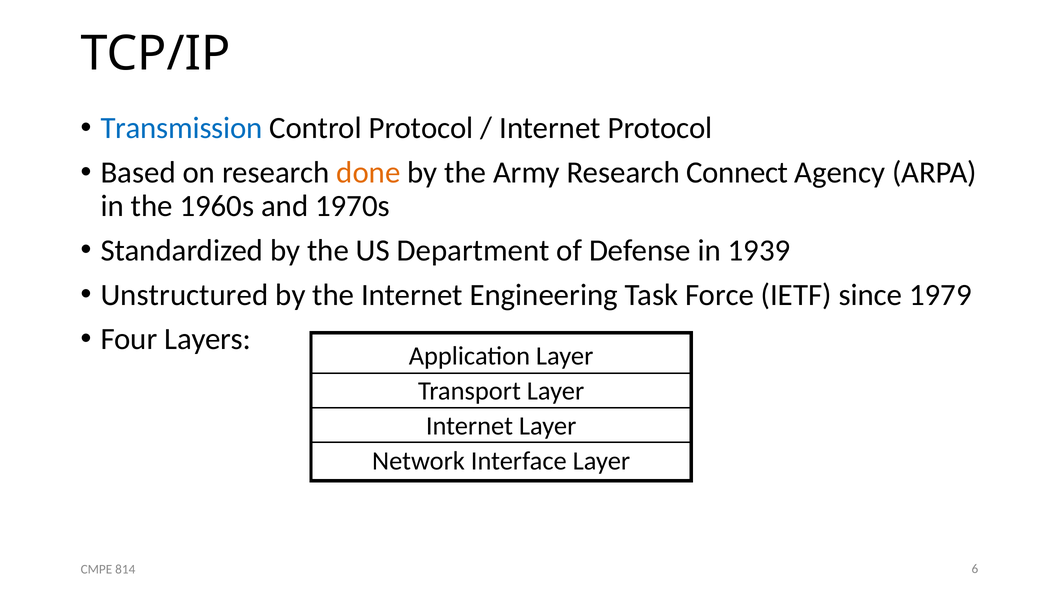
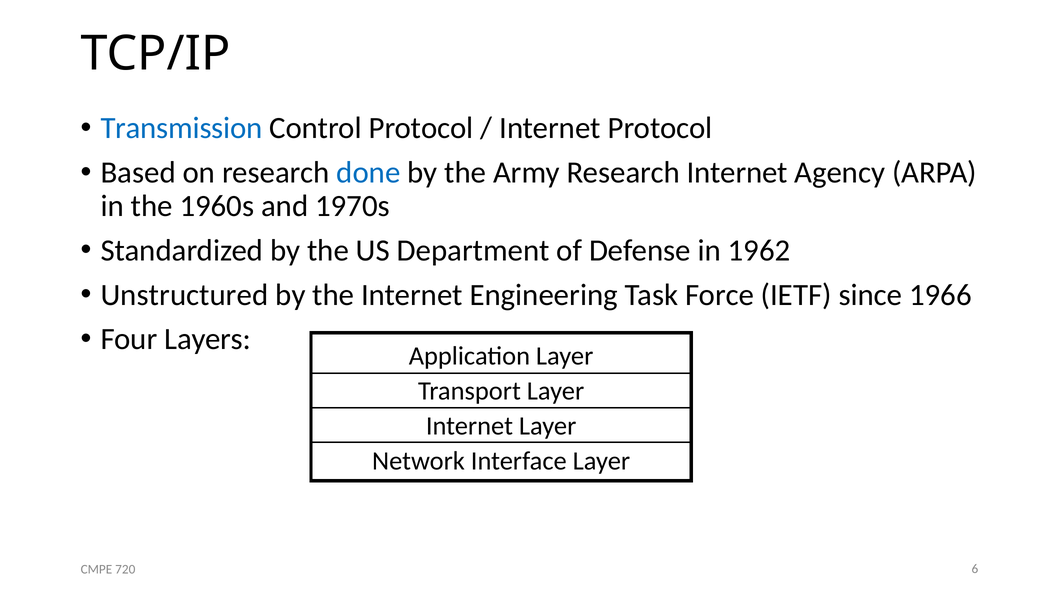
done colour: orange -> blue
Research Connect: Connect -> Internet
1939: 1939 -> 1962
1979: 1979 -> 1966
814: 814 -> 720
